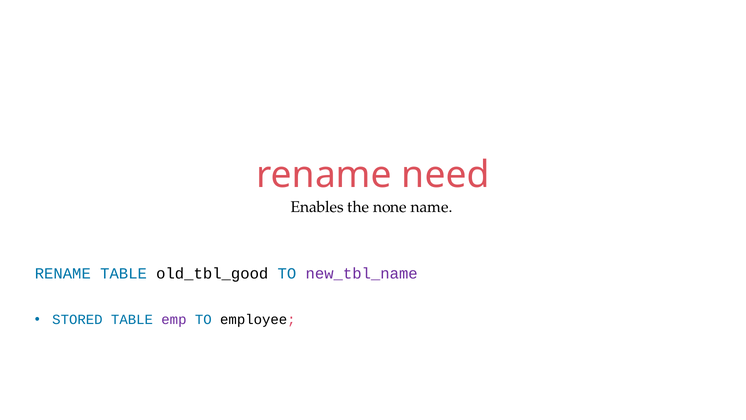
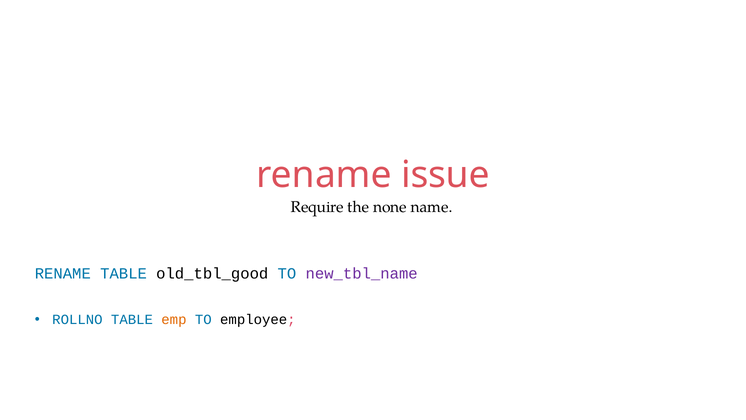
need: need -> issue
Enables: Enables -> Require
STORED: STORED -> ROLLNO
emp colour: purple -> orange
